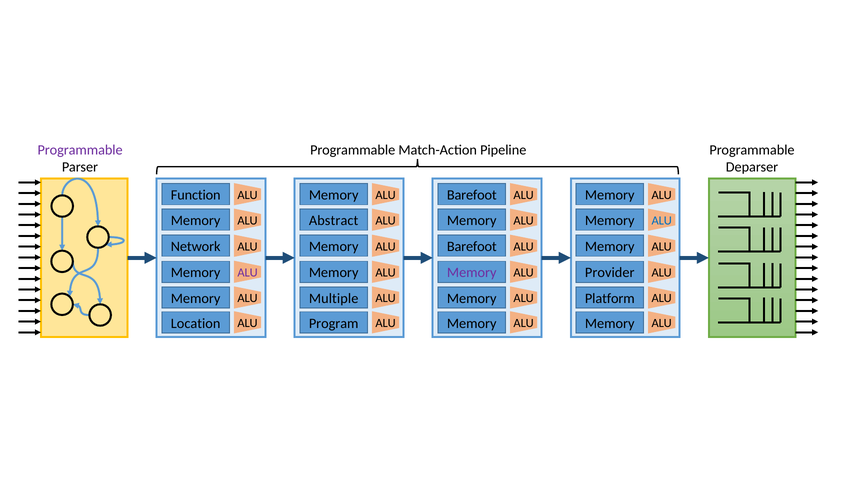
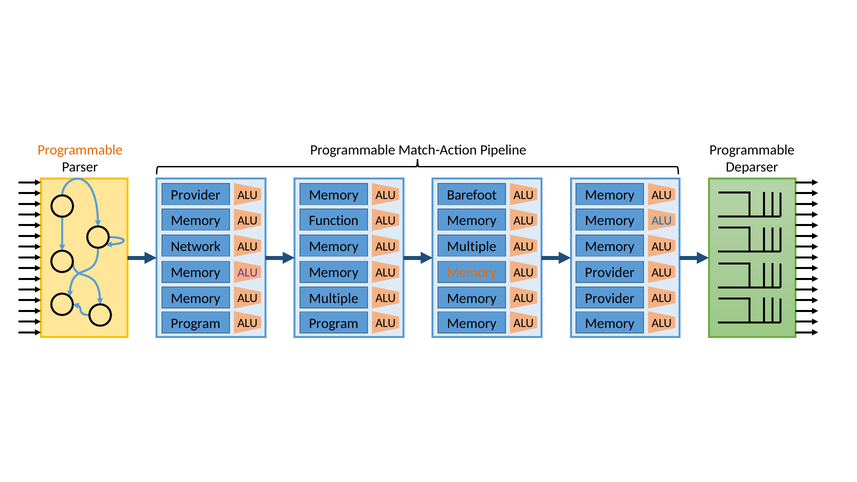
Programmable at (80, 150) colour: purple -> orange
Function at (196, 195): Function -> Provider
Abstract: Abstract -> Function
Barefoot at (472, 247): Barefoot -> Multiple
Memory at (472, 273) colour: purple -> orange
Platform at (610, 299): Platform -> Provider
Location at (196, 323): Location -> Program
